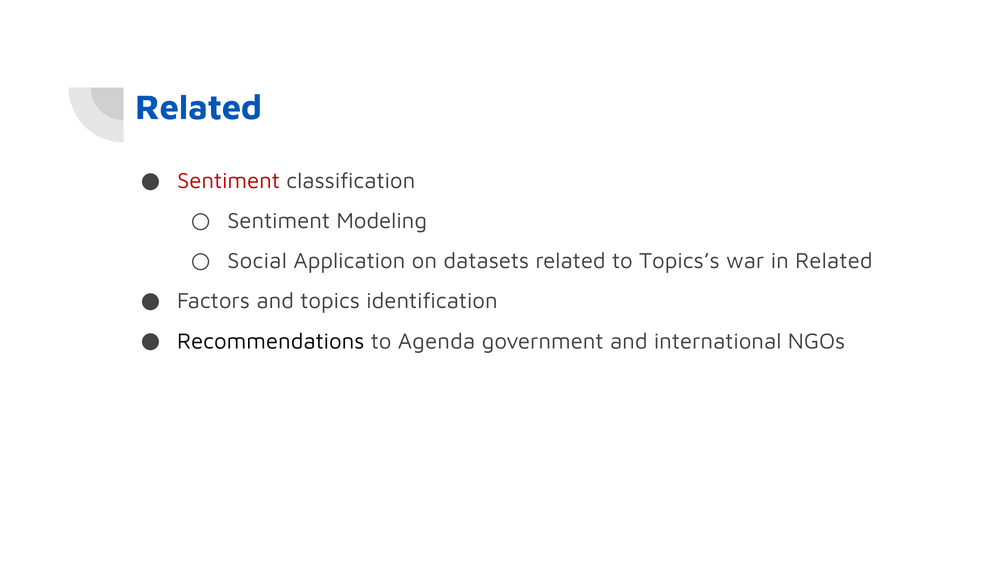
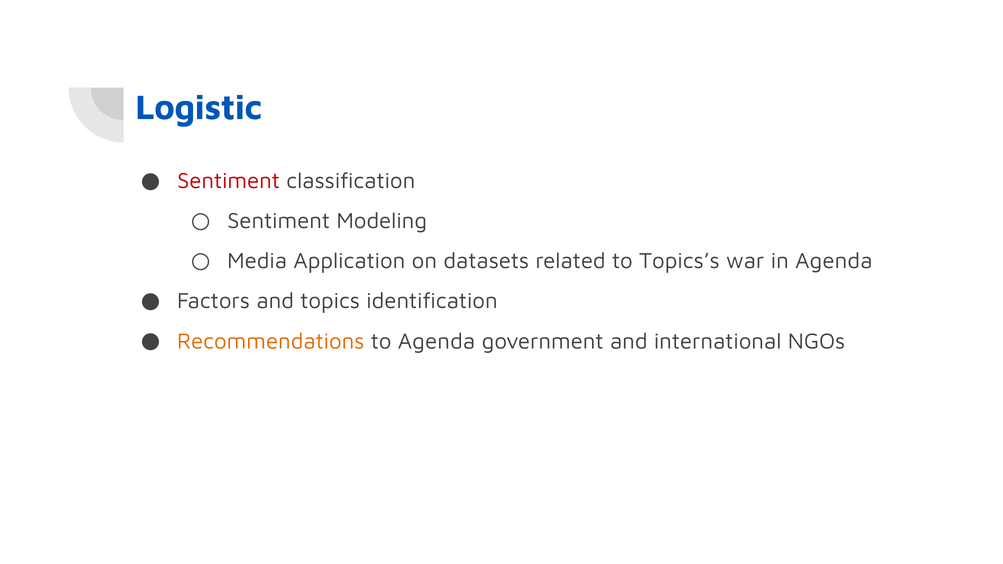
Related at (199, 108): Related -> Logistic
Social: Social -> Media
in Related: Related -> Agenda
Recommendations colour: black -> orange
